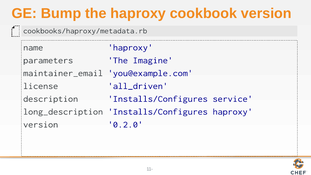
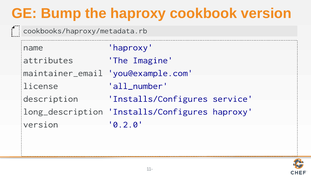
parameters: parameters -> attributes
all_driven: all_driven -> all_number
